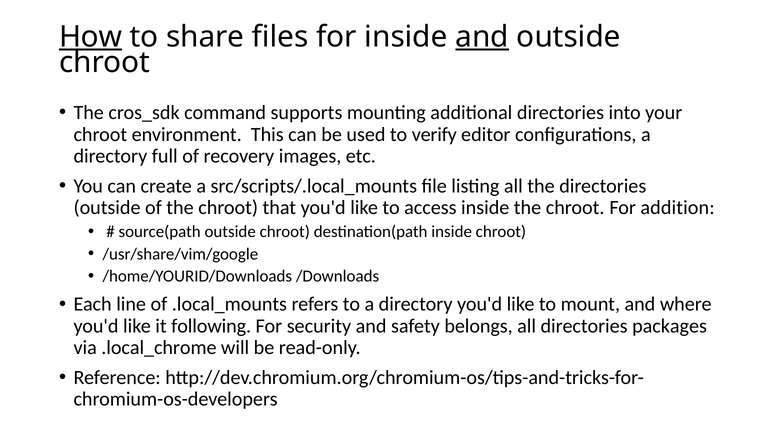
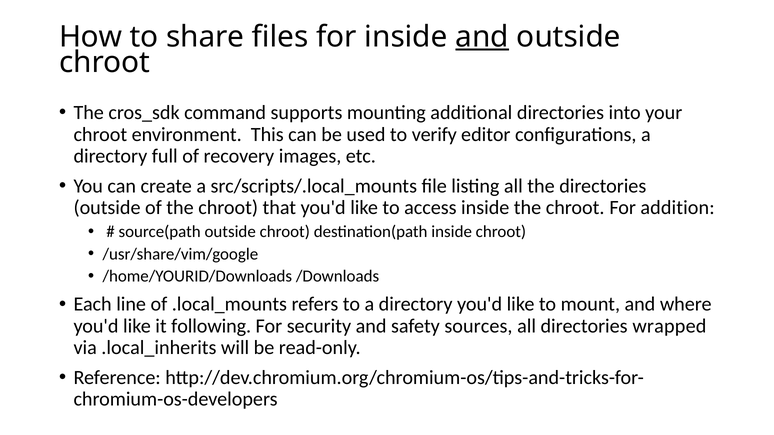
How underline: present -> none
belongs: belongs -> sources
packages: packages -> wrapped
.local_chrome: .local_chrome -> .local_inherits
